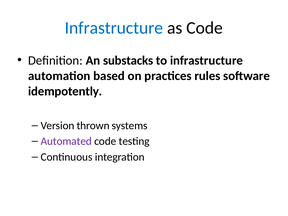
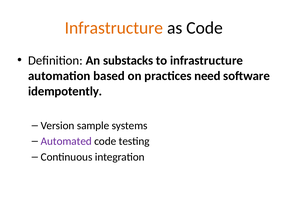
Infrastructure at (114, 28) colour: blue -> orange
rules: rules -> need
thrown: thrown -> sample
